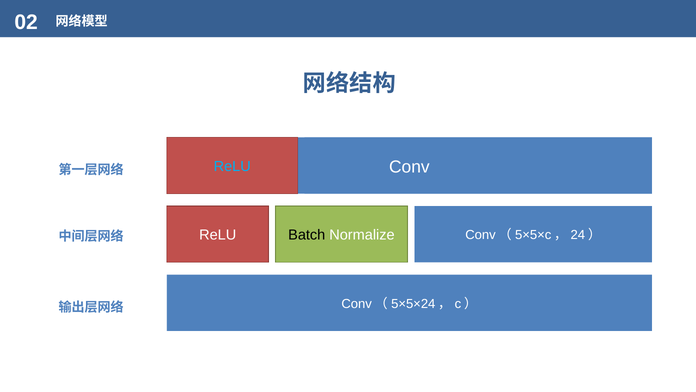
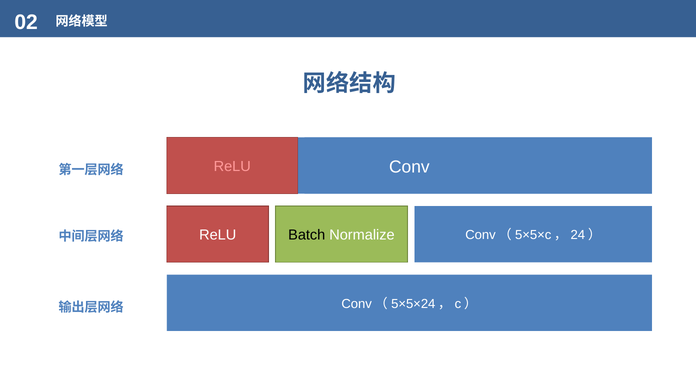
ReLU at (232, 166) colour: light blue -> pink
